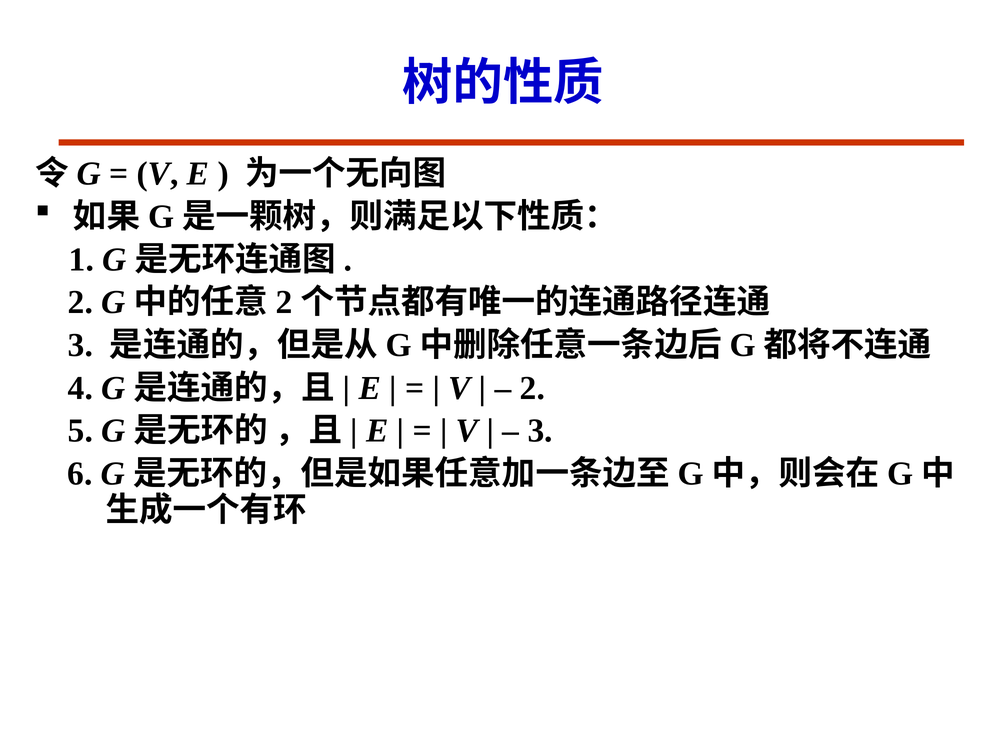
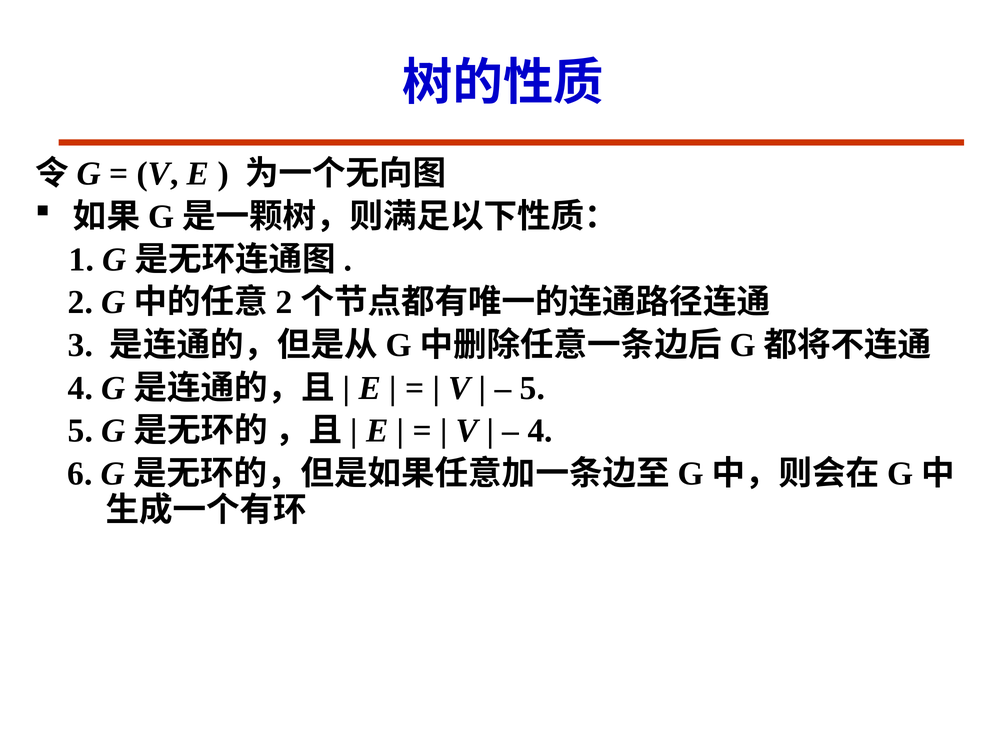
2 at (532, 388): 2 -> 5
3 at (540, 431): 3 -> 4
